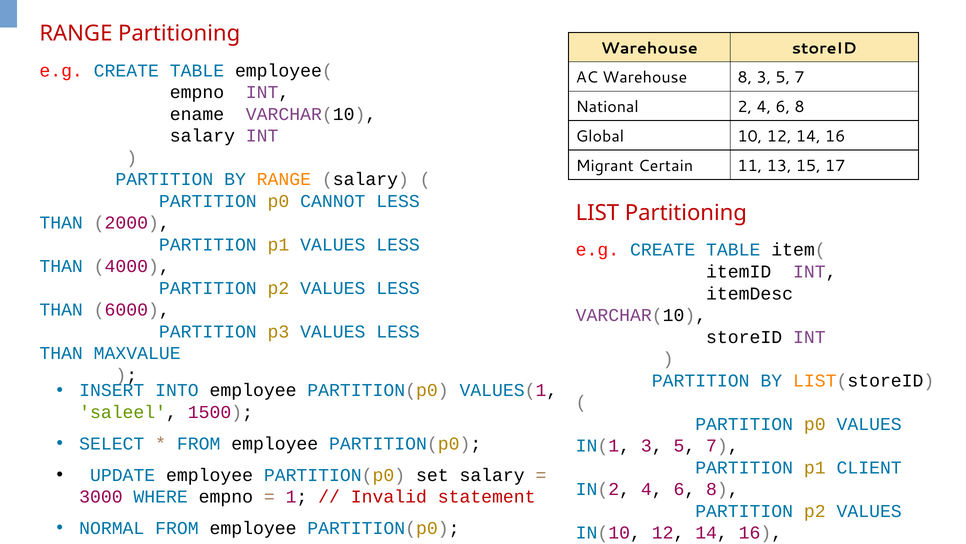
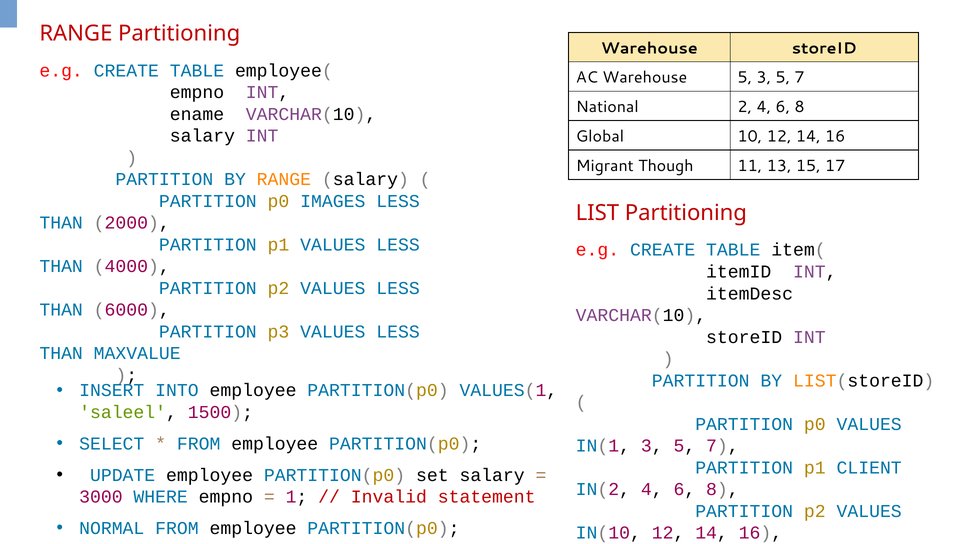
Warehouse 8: 8 -> 5
Certain: Certain -> Though
CANNOT: CANNOT -> IMAGES
